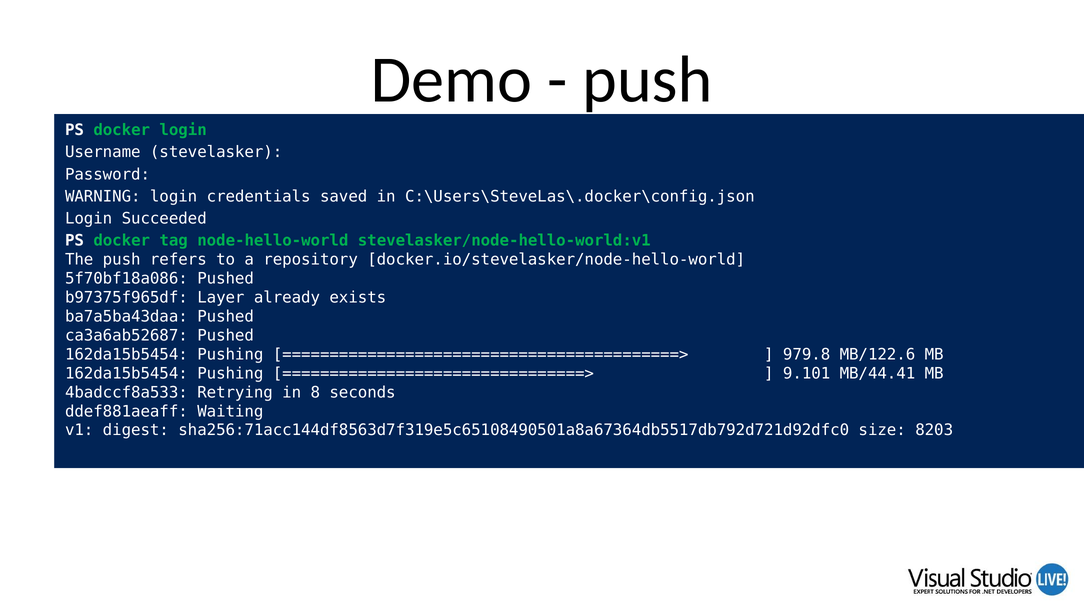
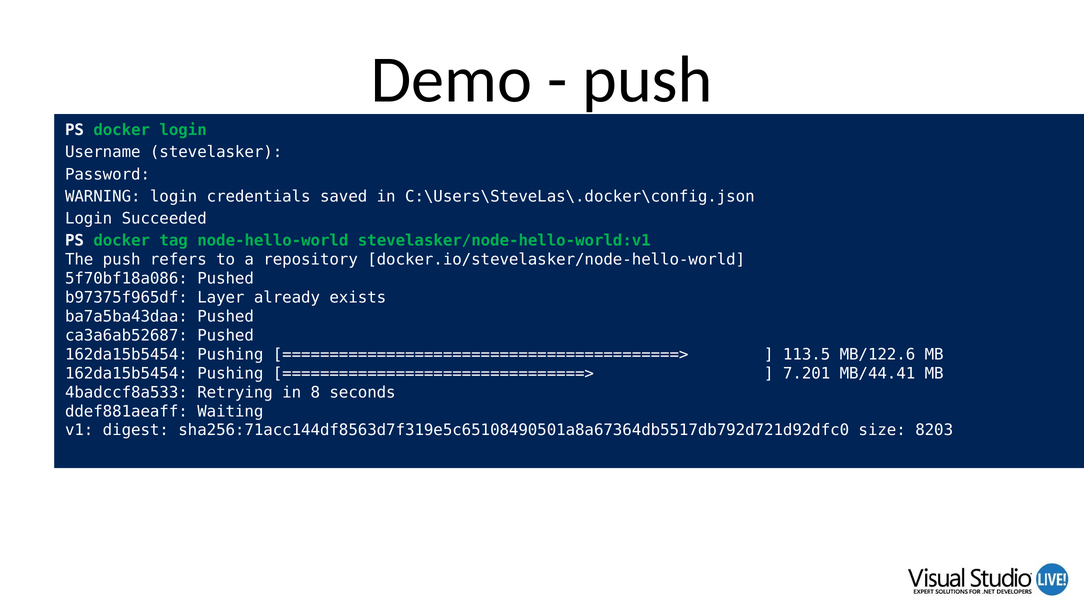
979.8: 979.8 -> 113.5
9.101: 9.101 -> 7.201
